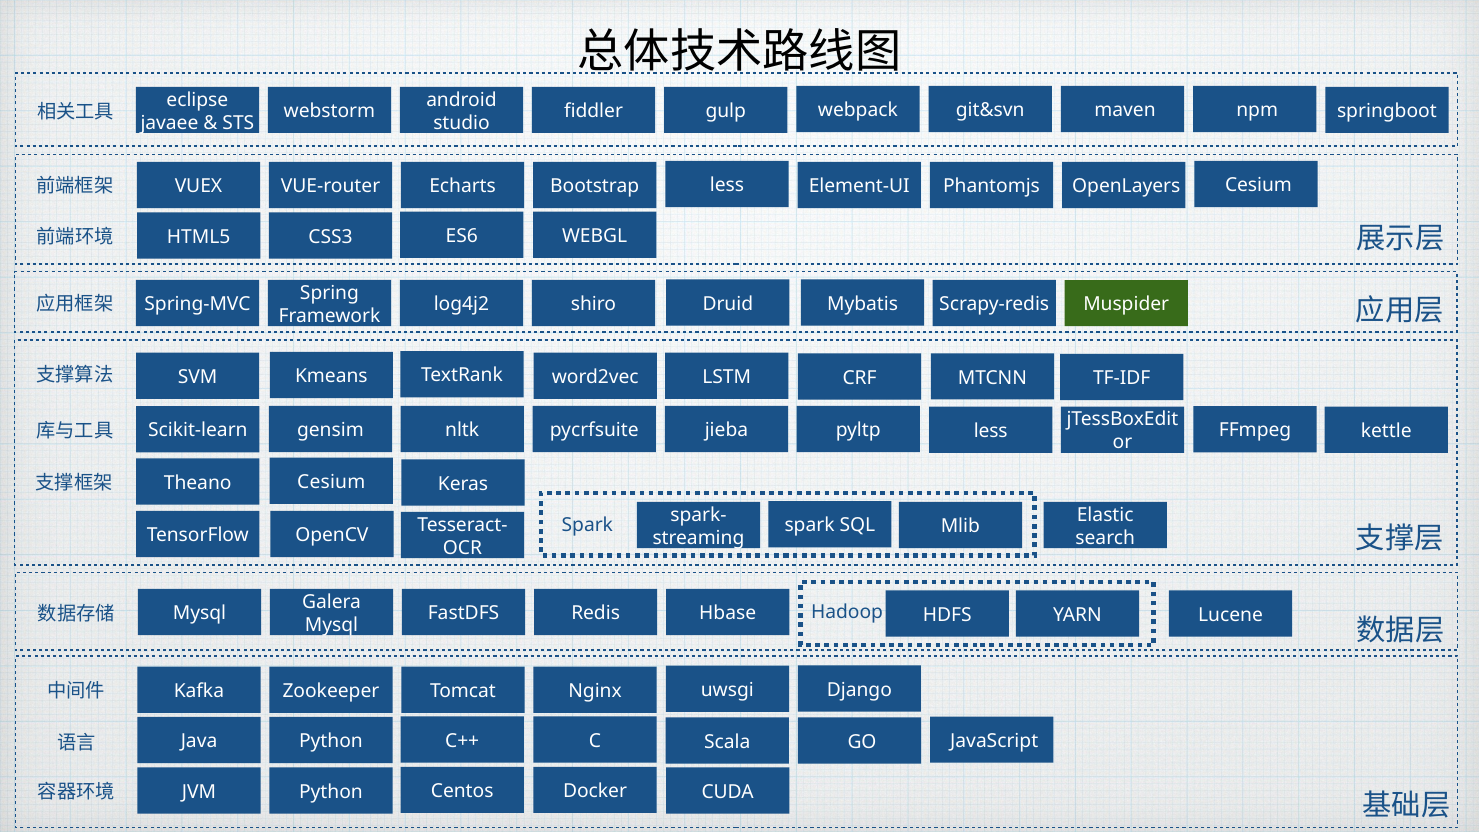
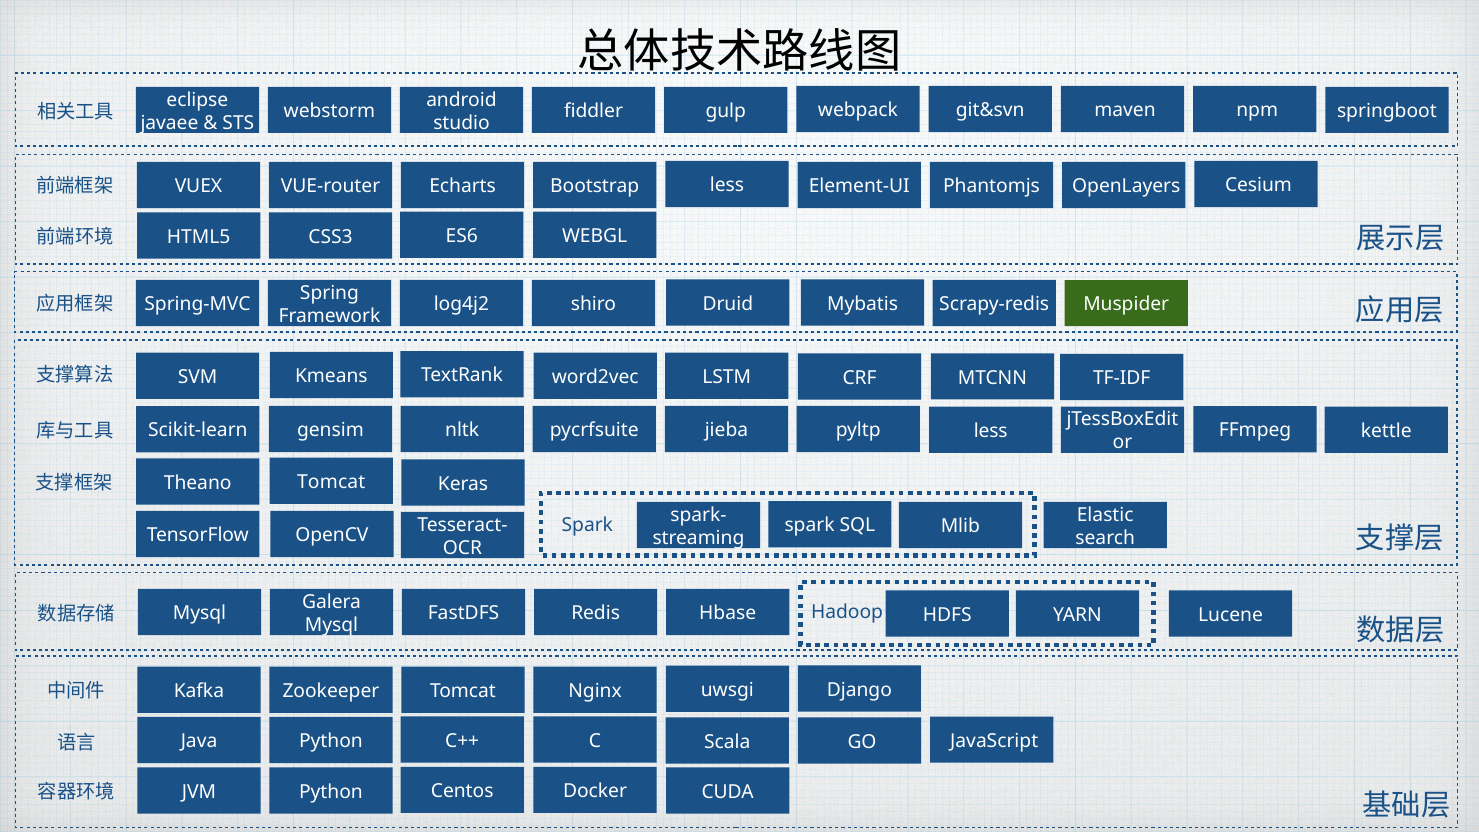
Cesium at (331, 482): Cesium -> Tomcat
